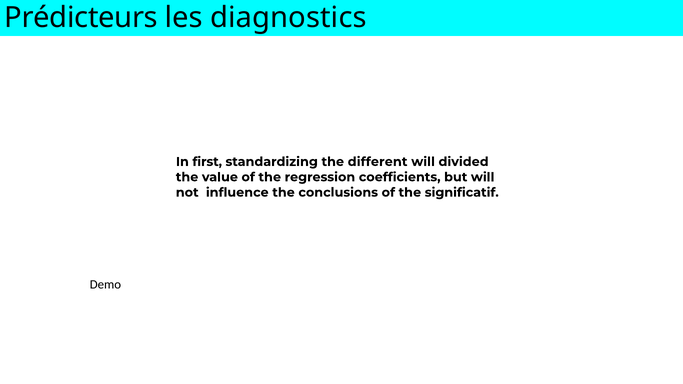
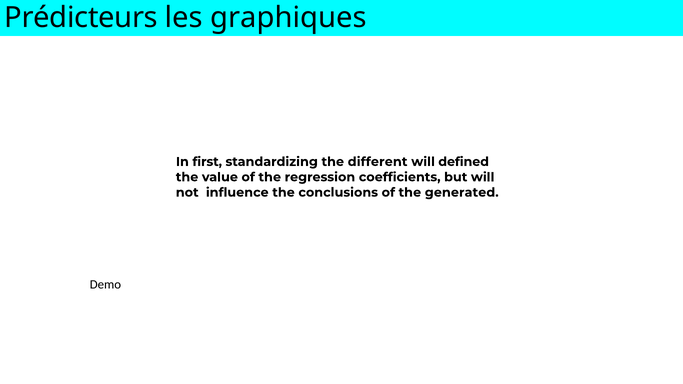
diagnostics: diagnostics -> graphiques
divided: divided -> defined
significatif: significatif -> generated
